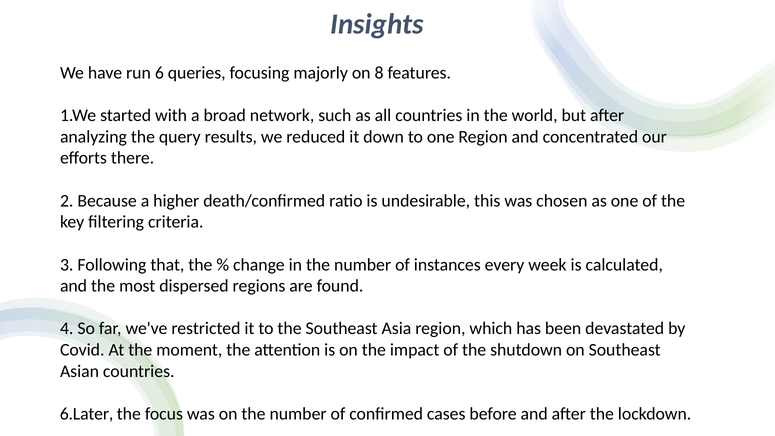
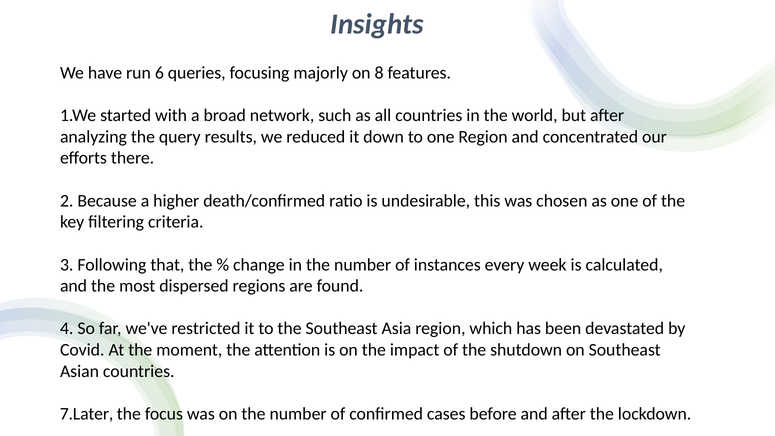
6.Later: 6.Later -> 7.Later
